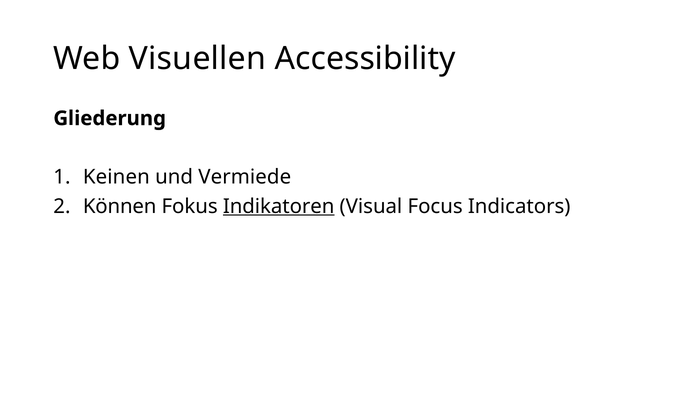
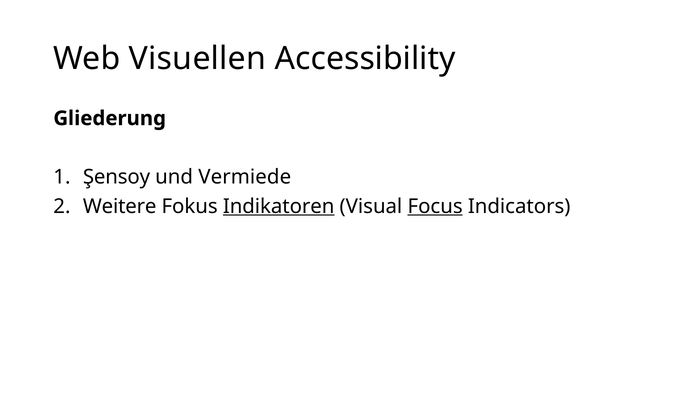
Keinen: Keinen -> Şensoy
Können: Können -> Weitere
Focus underline: none -> present
